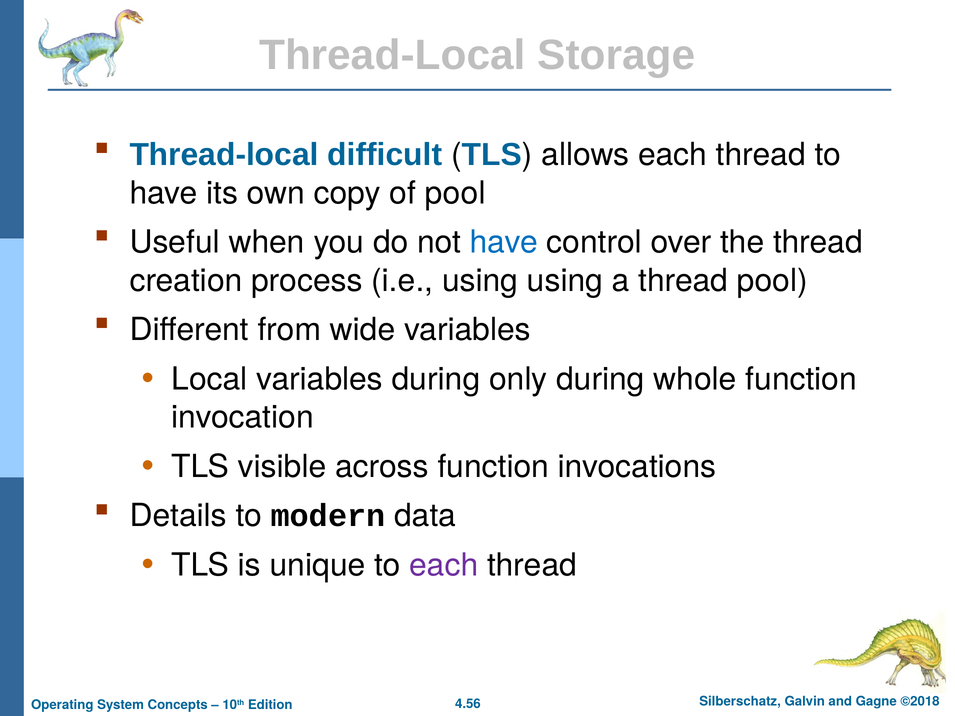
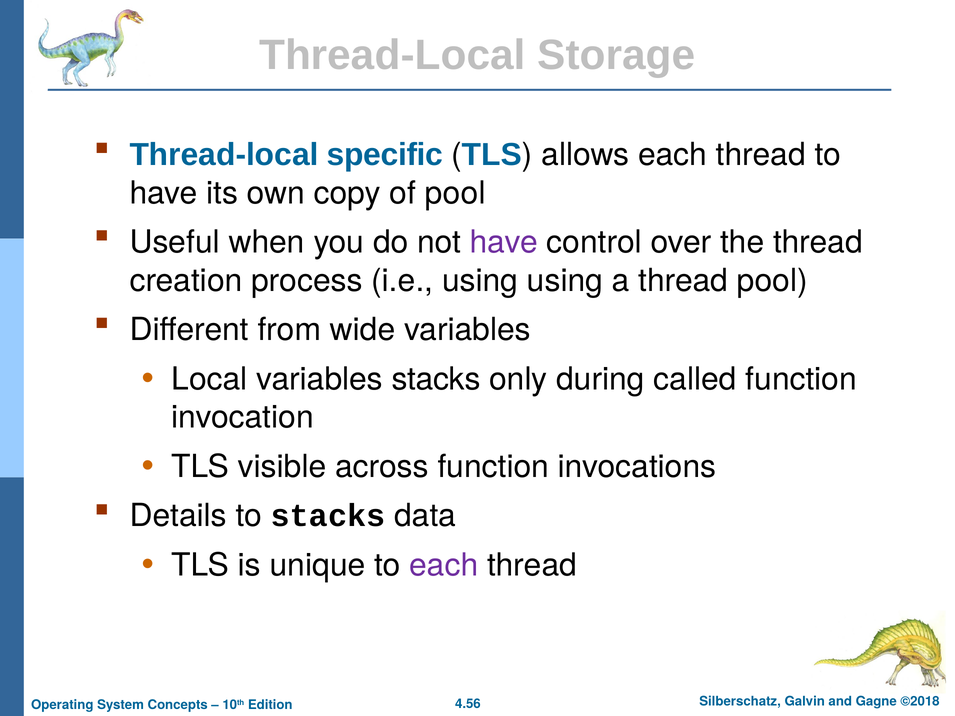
difficult: difficult -> specific
have at (504, 242) colour: blue -> purple
variables during: during -> stacks
whole: whole -> called
to modern: modern -> stacks
